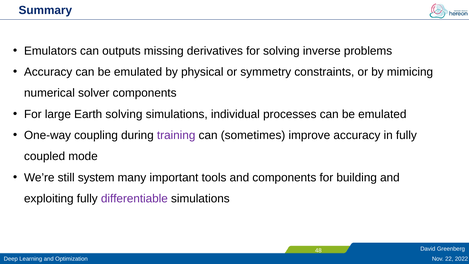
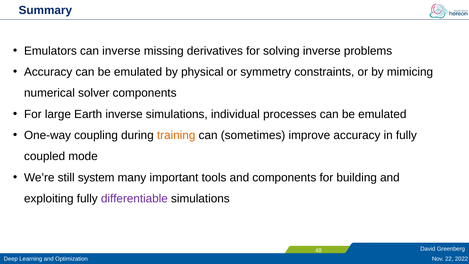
can outputs: outputs -> inverse
Earth solving: solving -> inverse
training colour: purple -> orange
